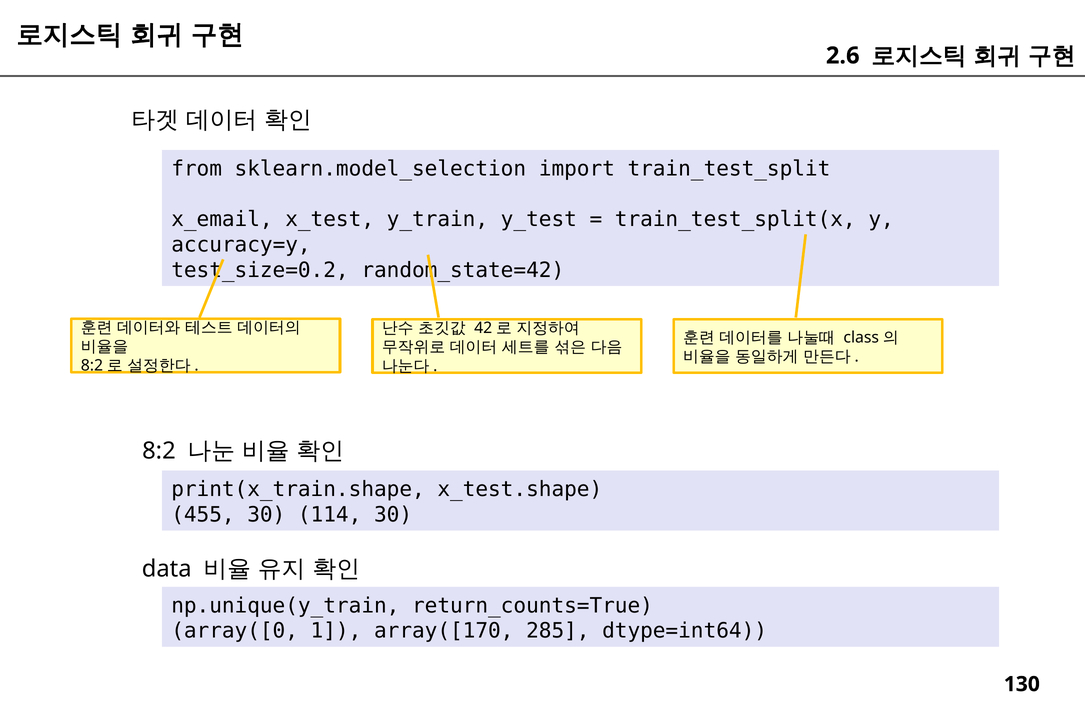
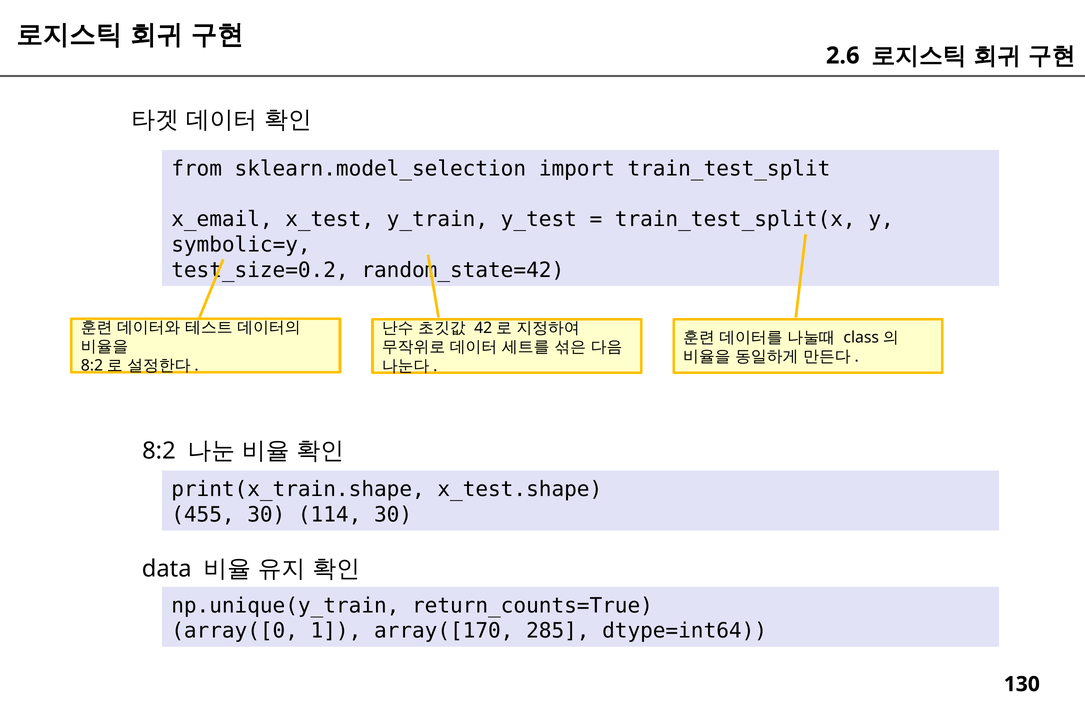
accuracy=y: accuracy=y -> symbolic=y
